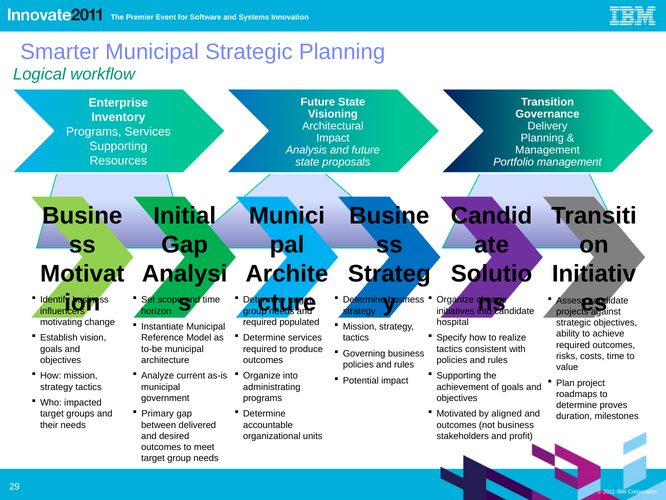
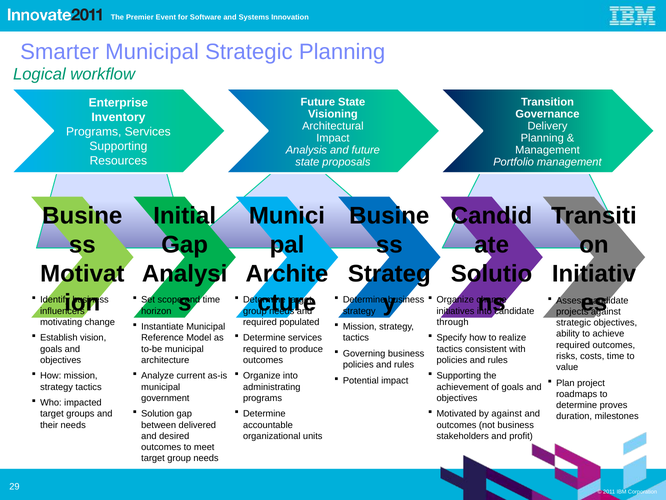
hospital: hospital -> through
Primary: Primary -> Solution
by aligned: aligned -> against
